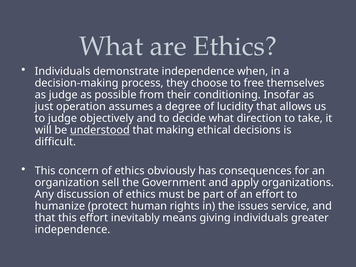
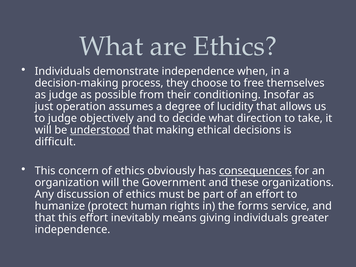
consequences underline: none -> present
organization sell: sell -> will
apply: apply -> these
issues: issues -> forms
